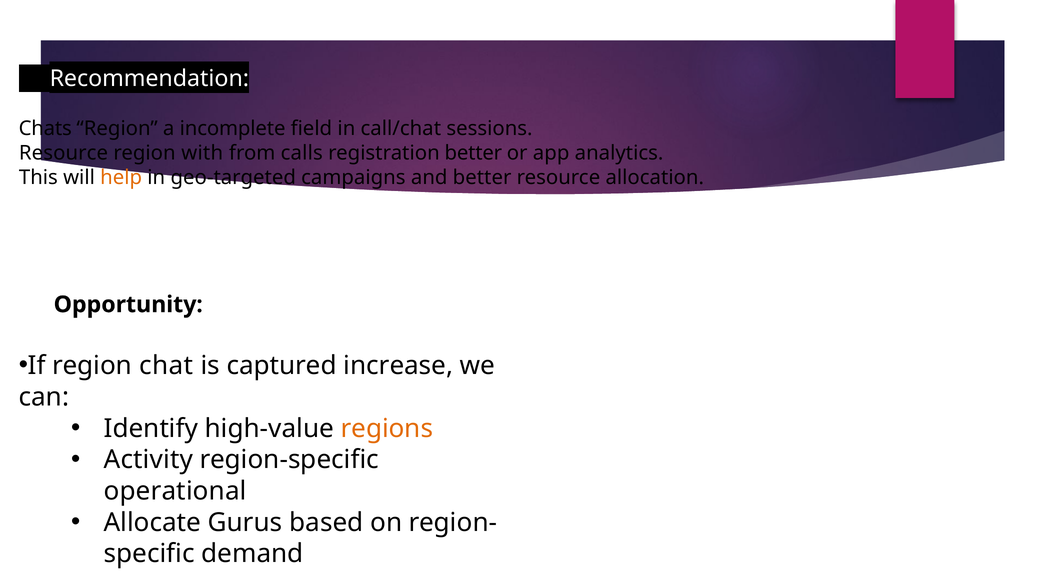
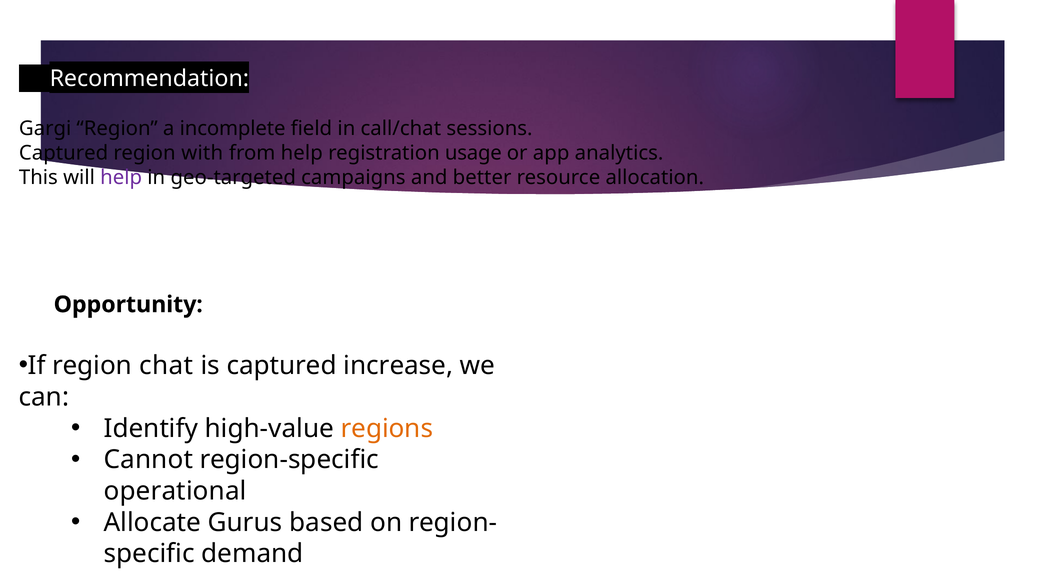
Chats: Chats -> Gargi
Resource at (64, 153): Resource -> Captured
from calls: calls -> help
registration better: better -> usage
help at (121, 178) colour: orange -> purple
Activity: Activity -> Cannot
